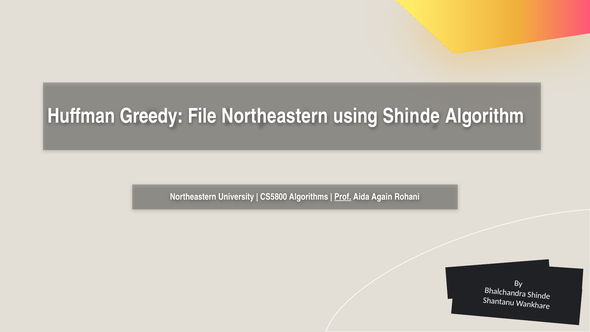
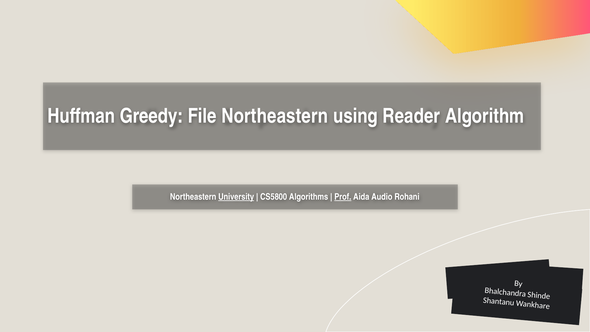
using Shinde: Shinde -> Reader
University underline: none -> present
Again: Again -> Audio
